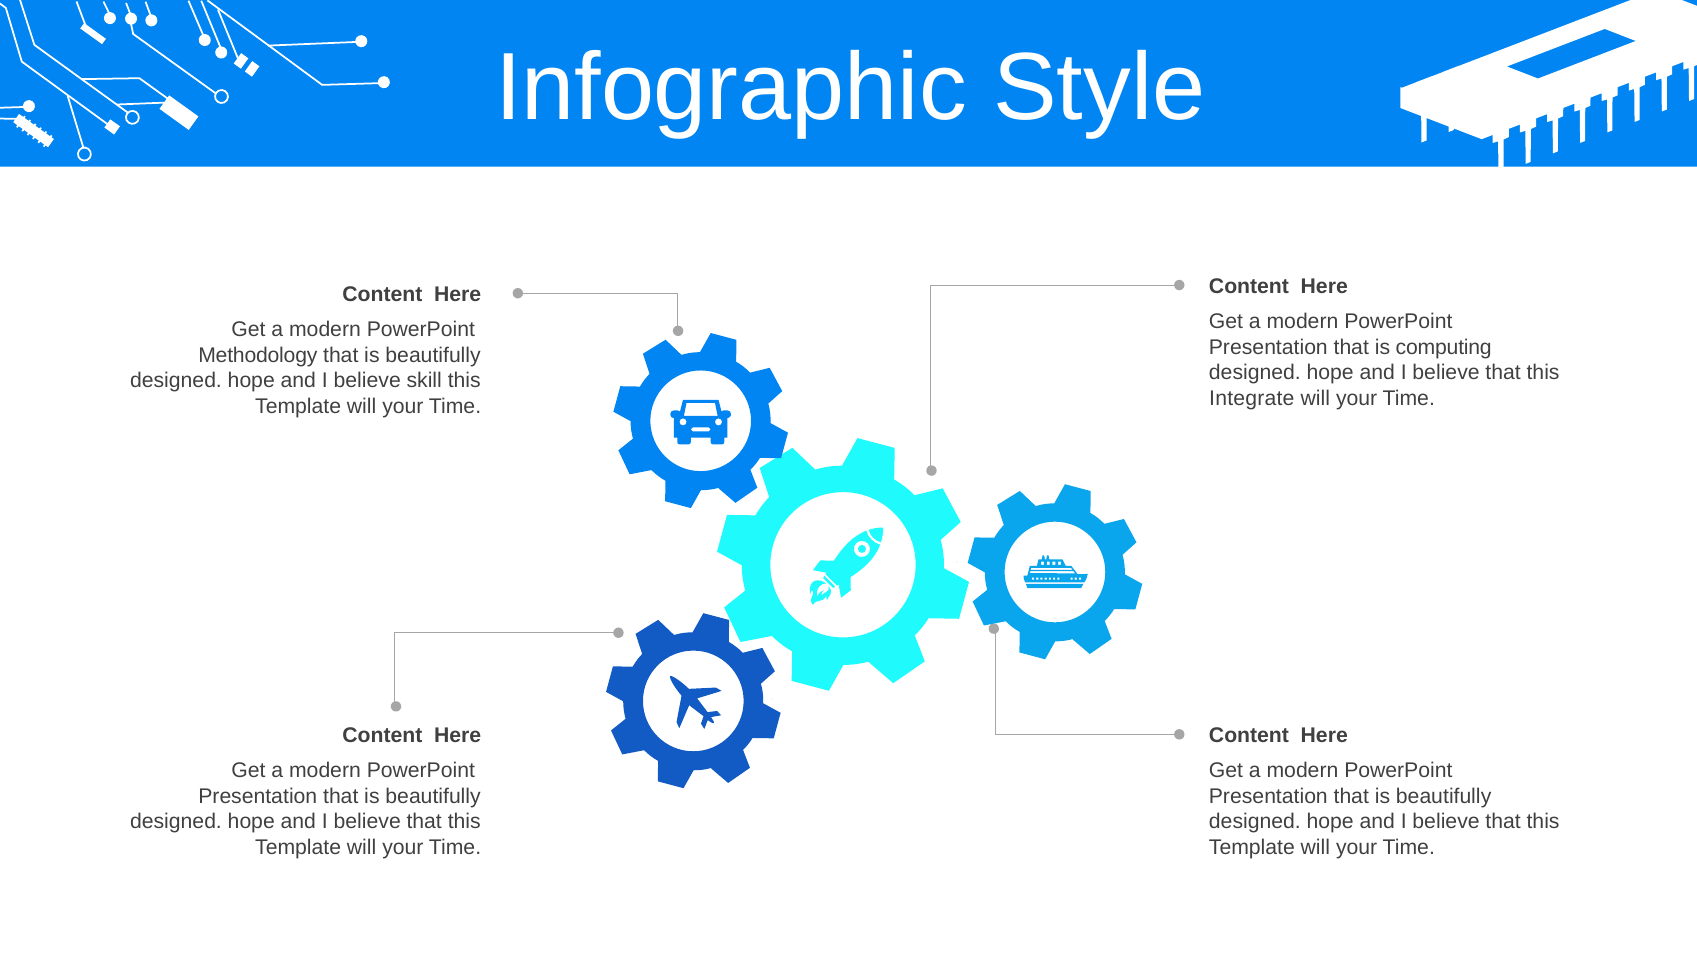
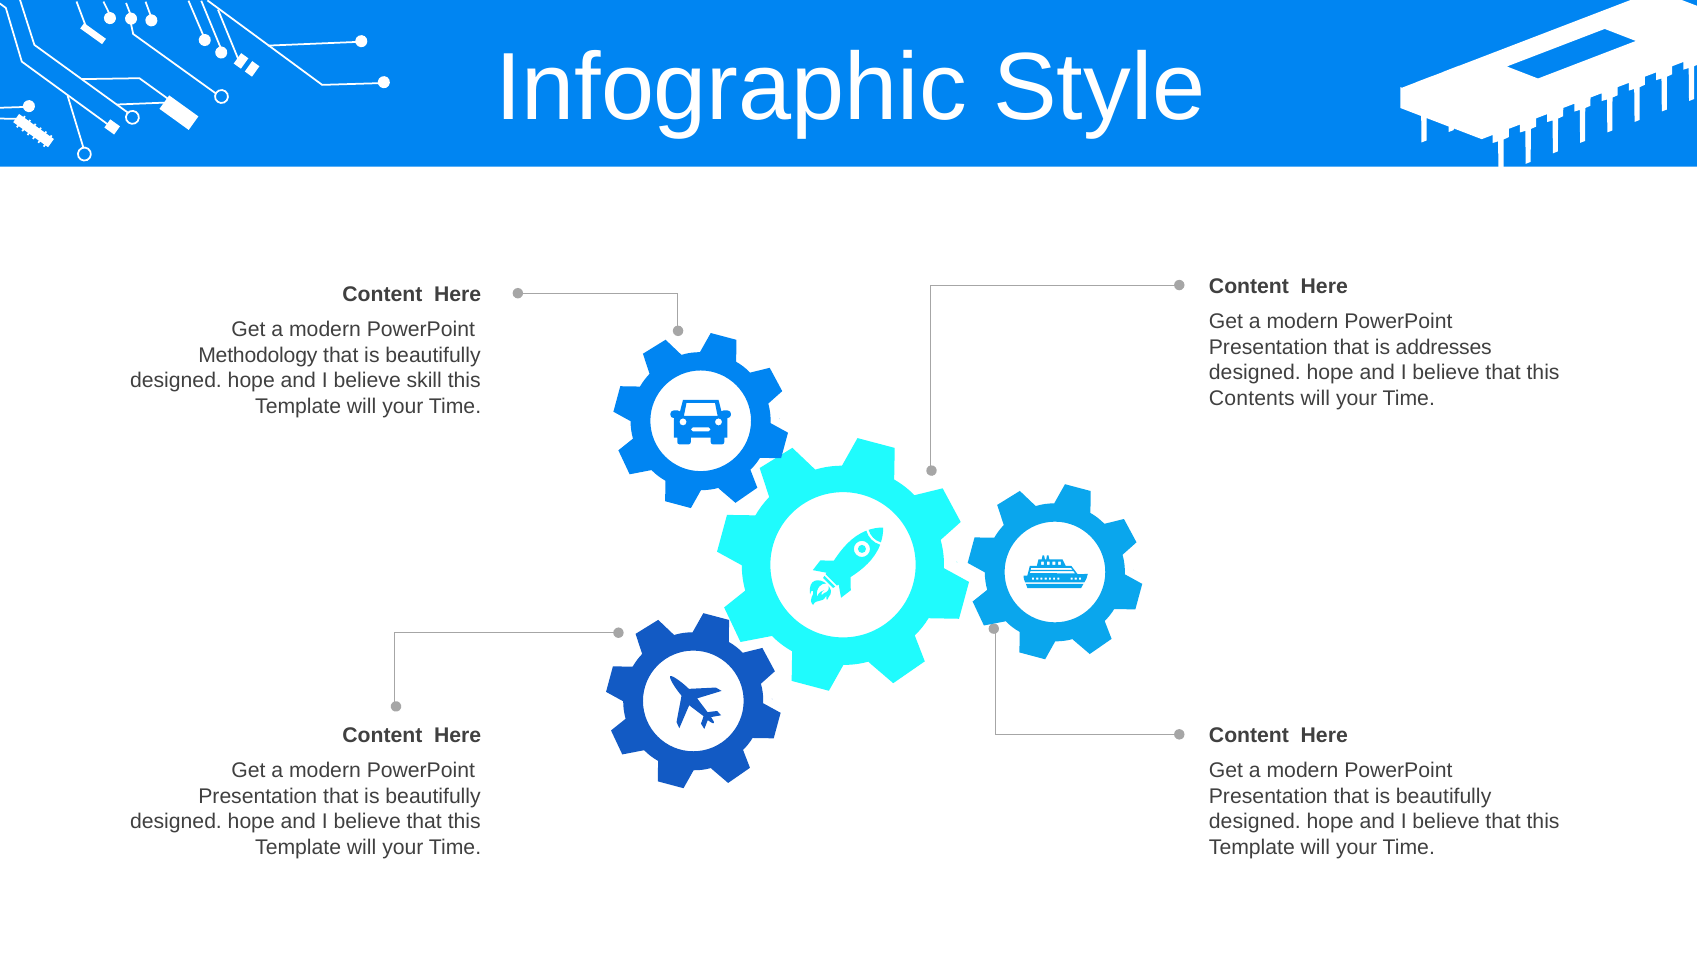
computing: computing -> addresses
Integrate: Integrate -> Contents
